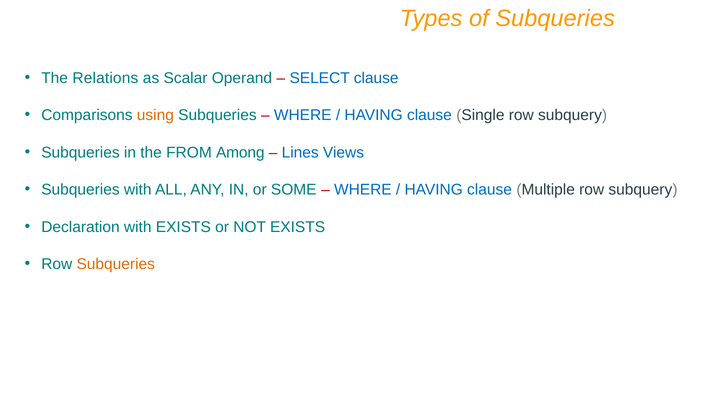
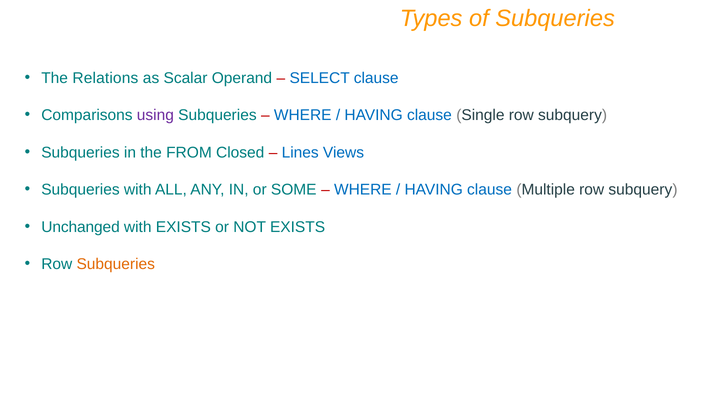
using colour: orange -> purple
Among: Among -> Closed
Declaration: Declaration -> Unchanged
